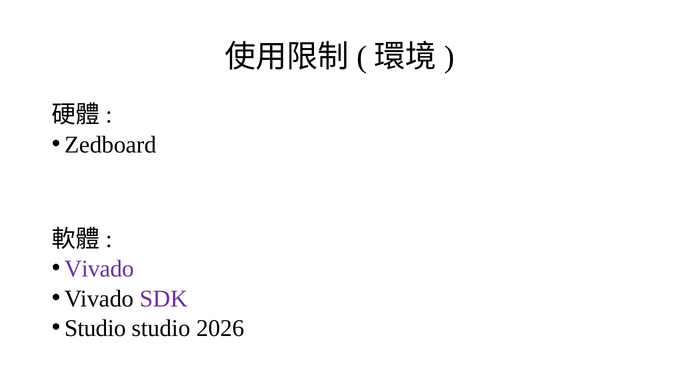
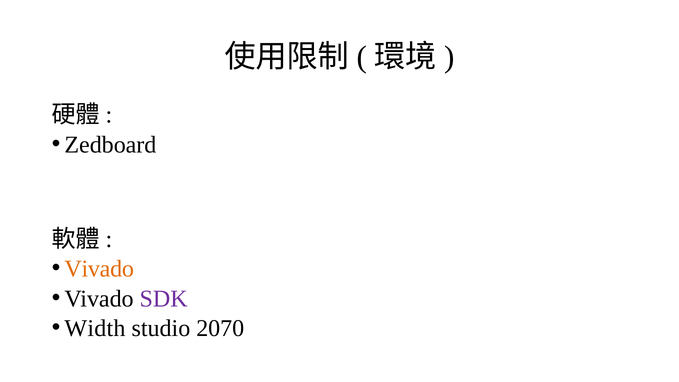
Vivado at (99, 269) colour: purple -> orange
Studio at (95, 328): Studio -> Width
2026: 2026 -> 2070
